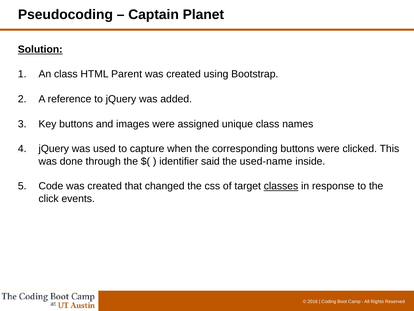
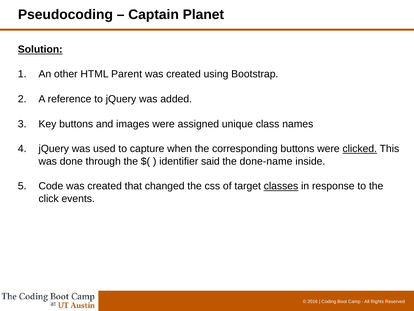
An class: class -> other
clicked underline: none -> present
used-name: used-name -> done-name
